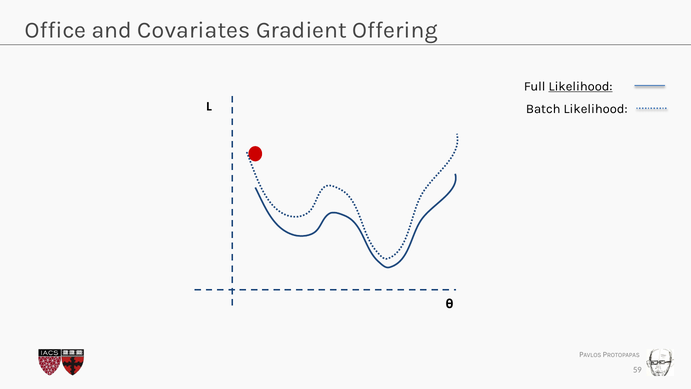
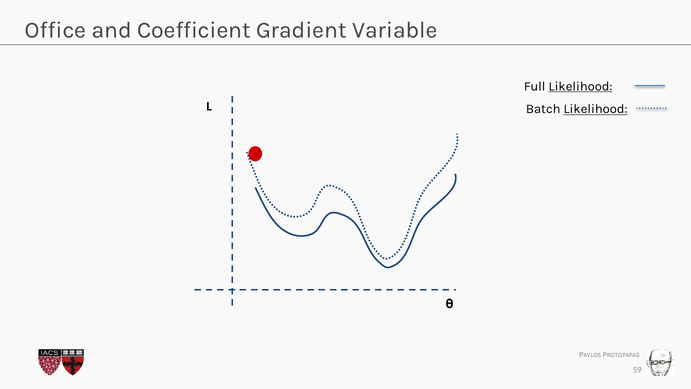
Covariates: Covariates -> Coefficient
Offering: Offering -> Variable
Likelihood at (596, 109) underline: none -> present
